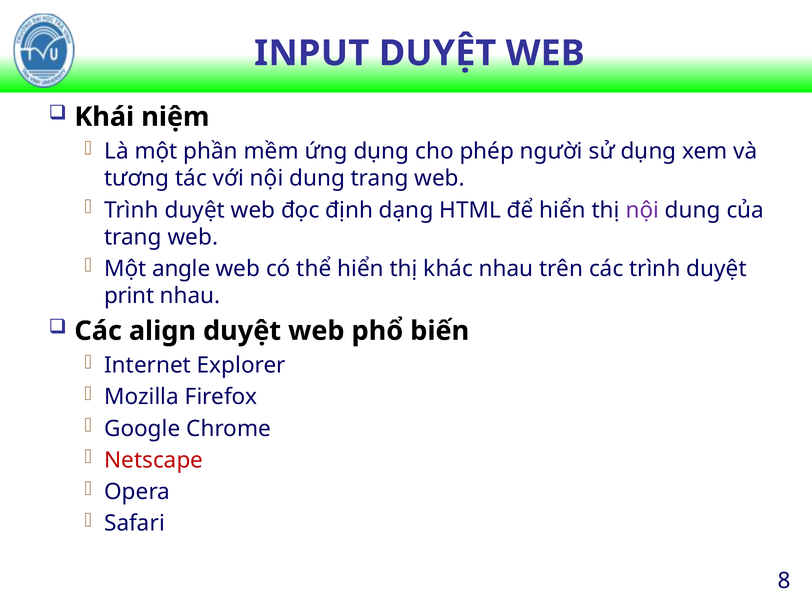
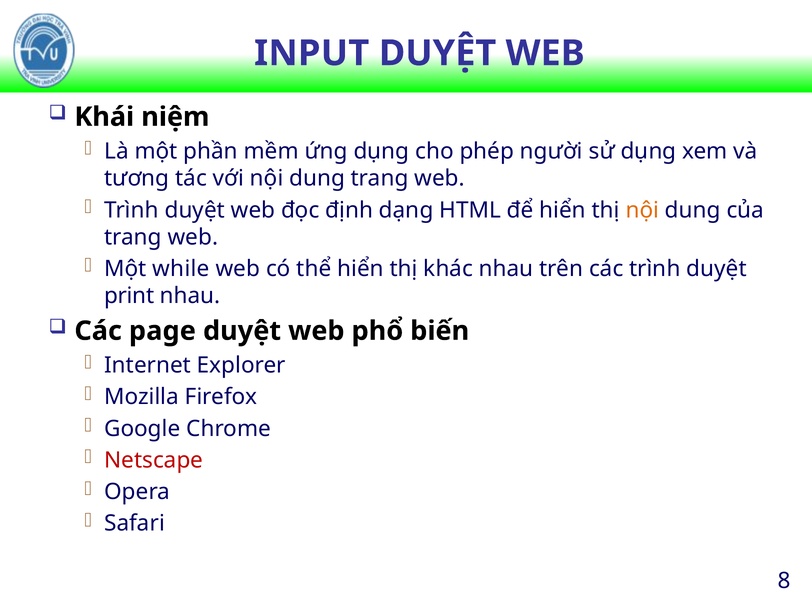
nội at (642, 210) colour: purple -> orange
angle: angle -> while
align: align -> page
